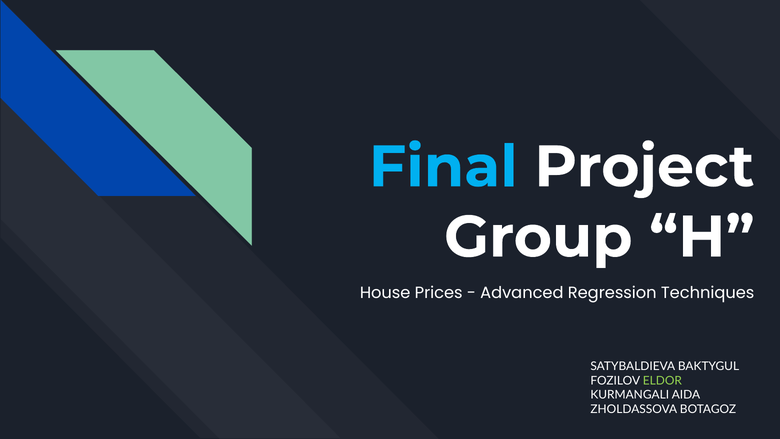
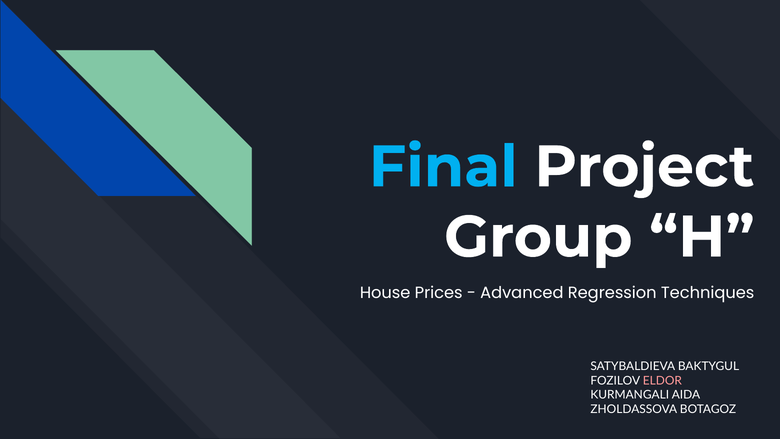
ELDOR colour: light green -> pink
